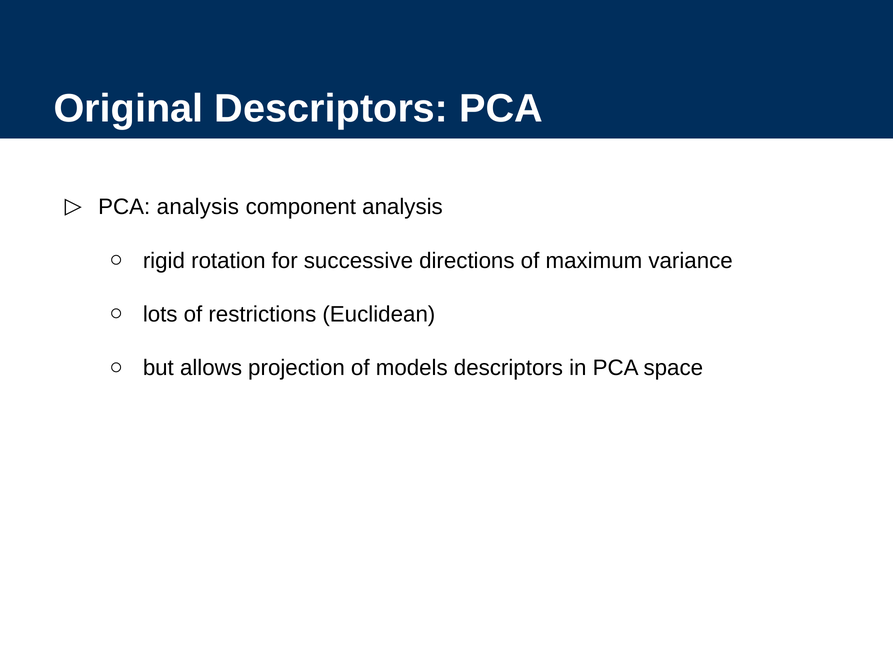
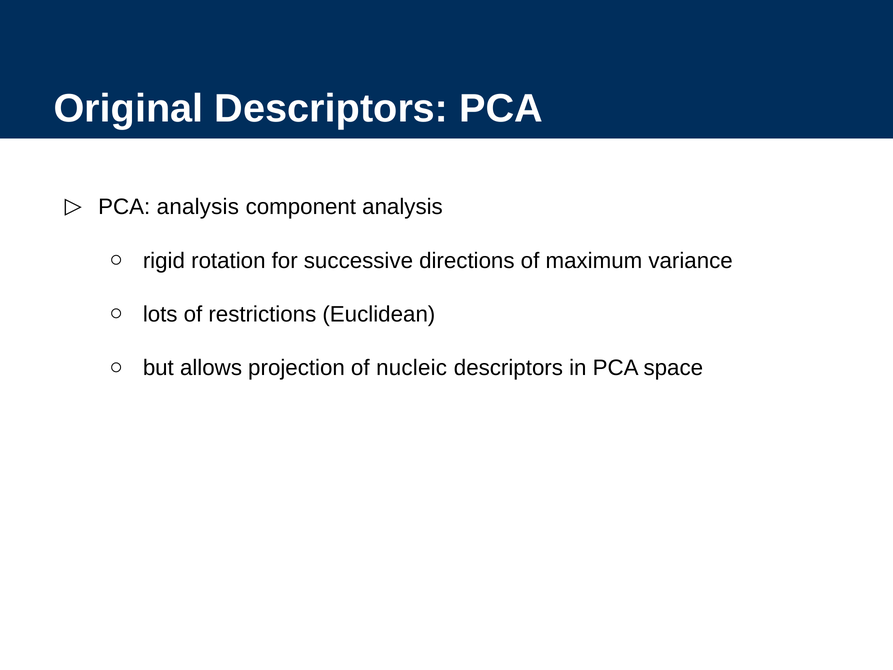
models: models -> nucleic
